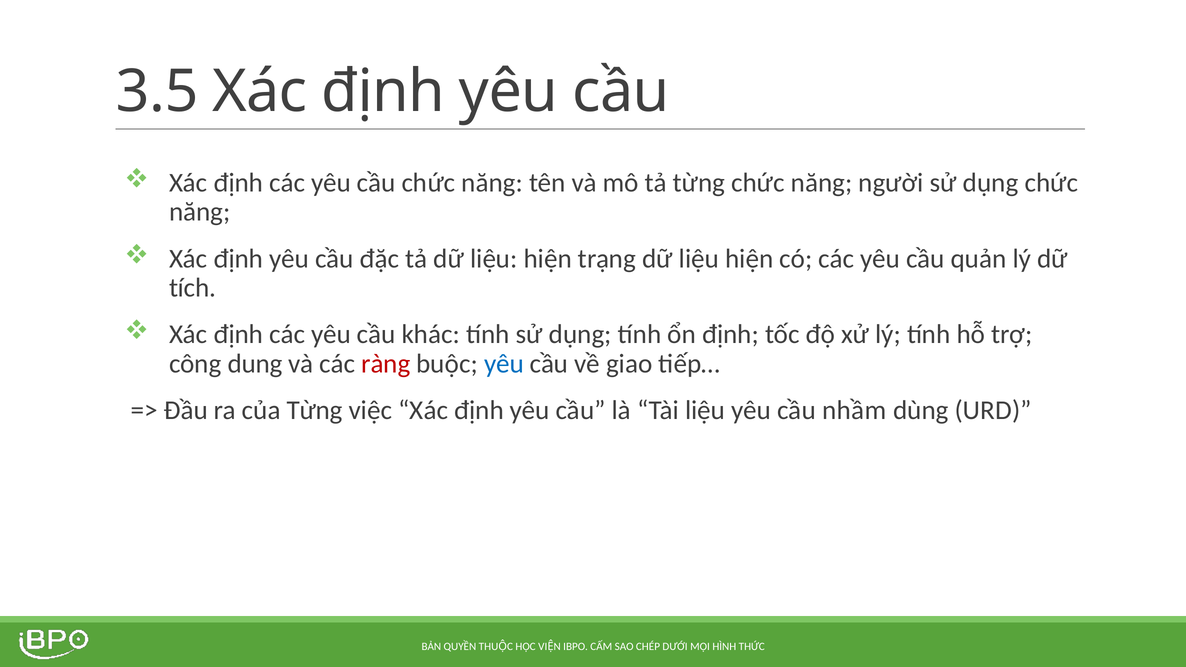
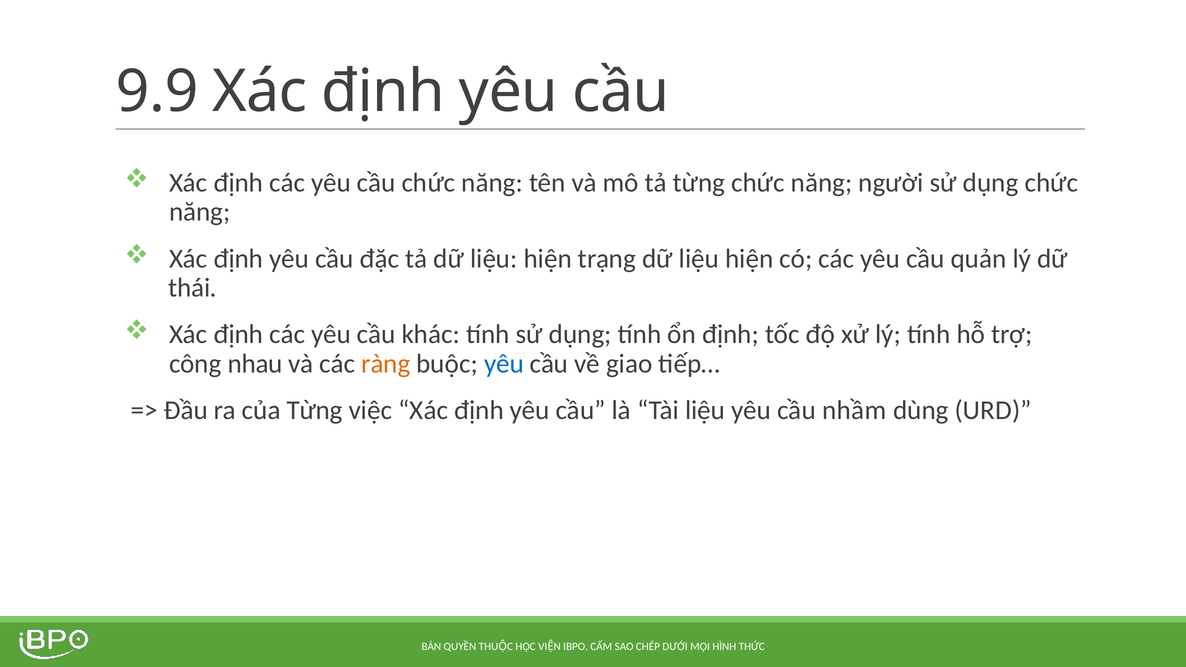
3.5: 3.5 -> 9.9
tích: tích -> thái
dung: dung -> nhau
ràng colour: red -> orange
